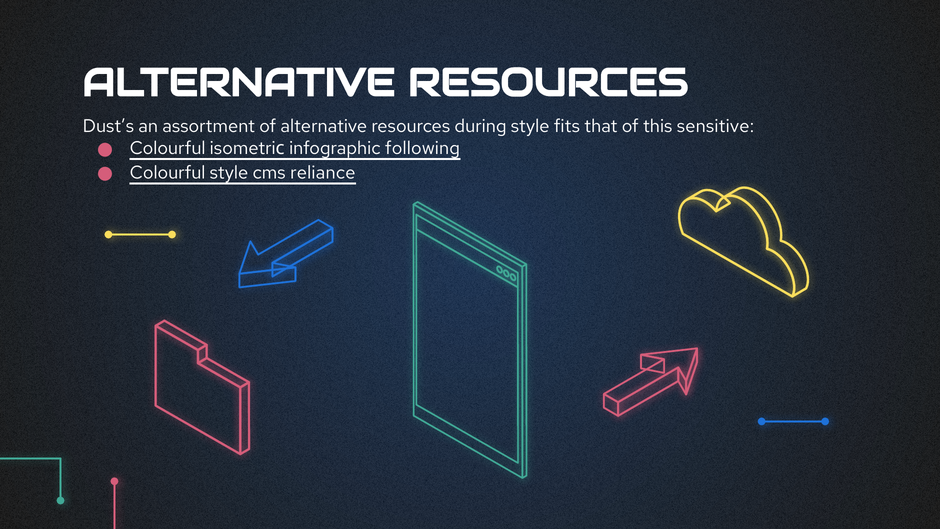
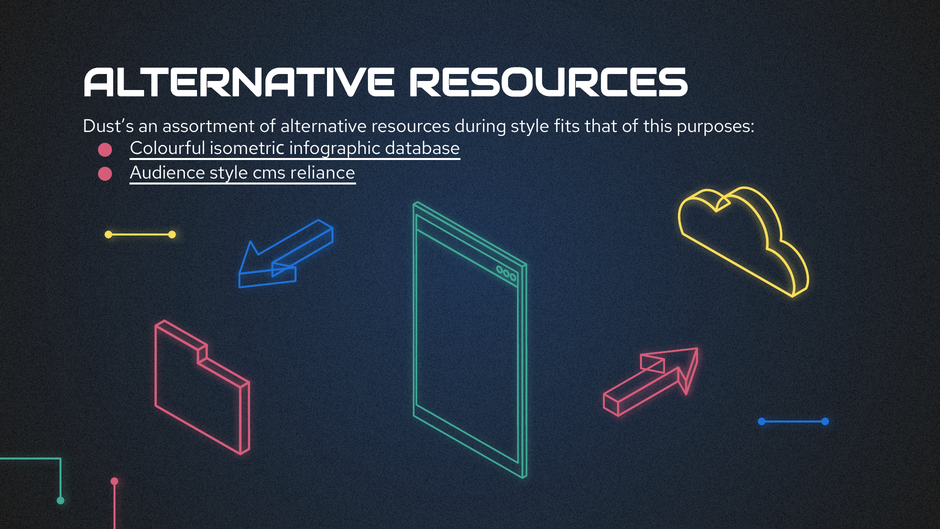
sensitive: sensitive -> purposes
following: following -> database
Colourful at (168, 172): Colourful -> Audience
